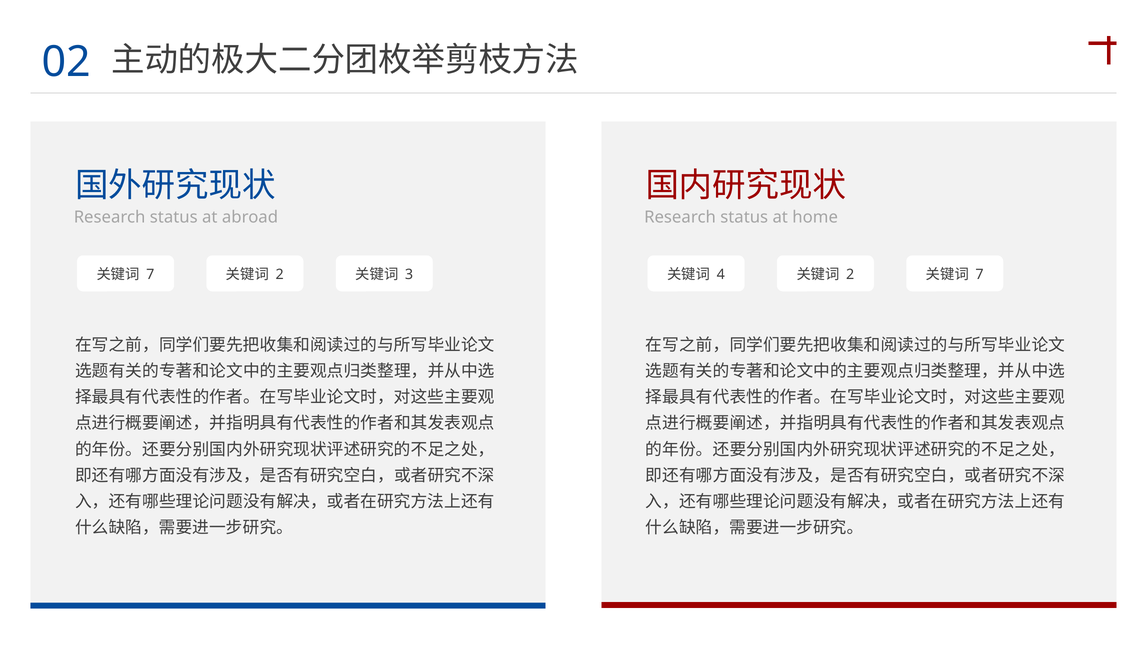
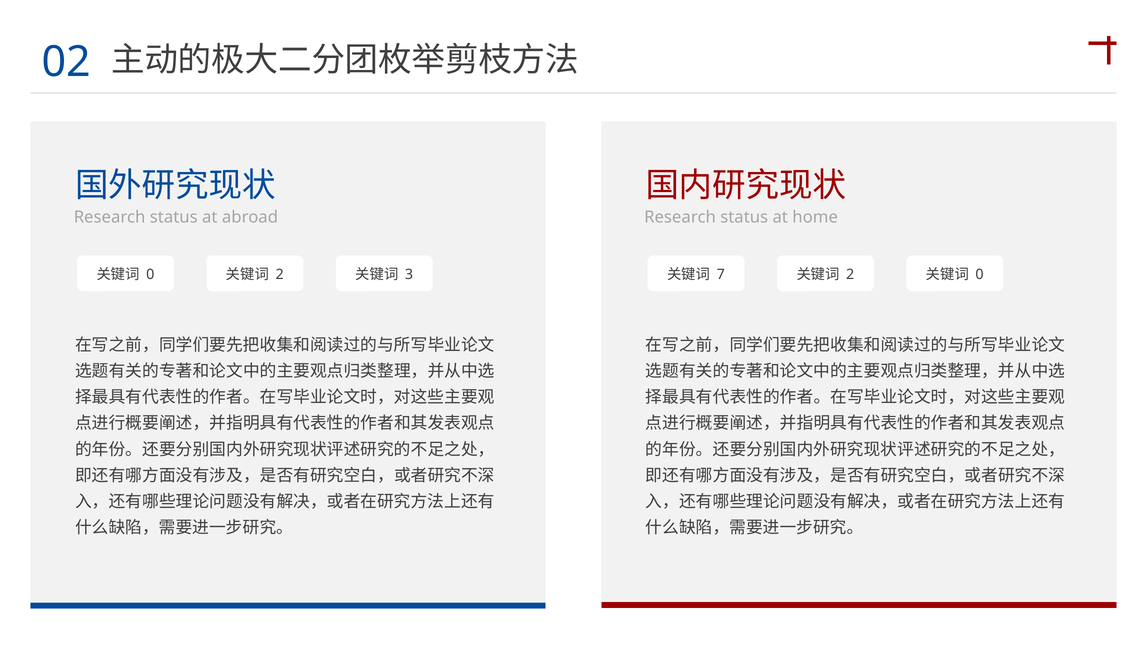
7 at (150, 274): 7 -> 0
4: 4 -> 7
7 at (980, 274): 7 -> 0
